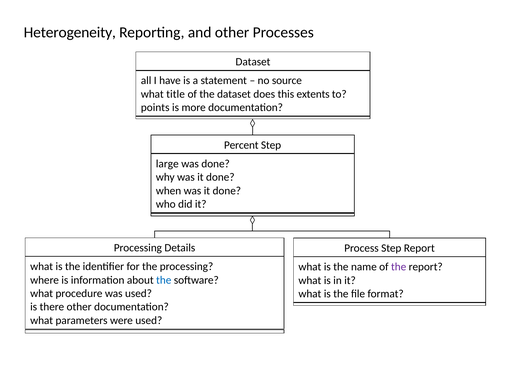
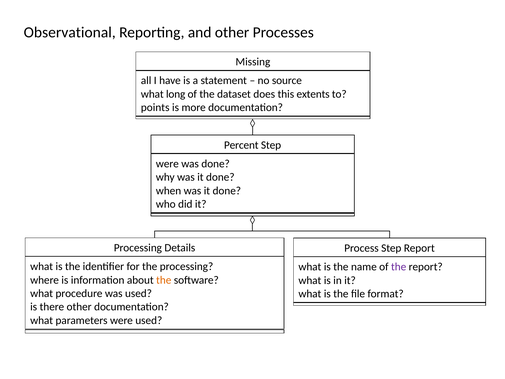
Heterogeneity: Heterogeneity -> Observational
Dataset at (253, 62): Dataset -> Missing
title: title -> long
large at (167, 164): large -> were
the at (164, 280) colour: blue -> orange
